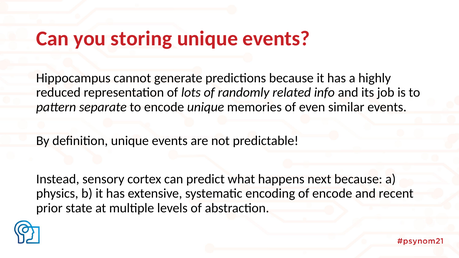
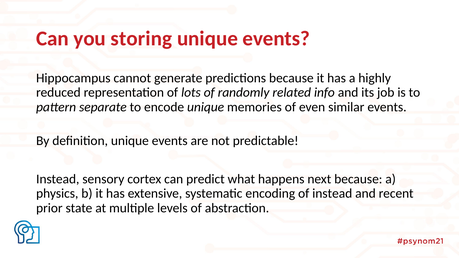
of encode: encode -> instead
